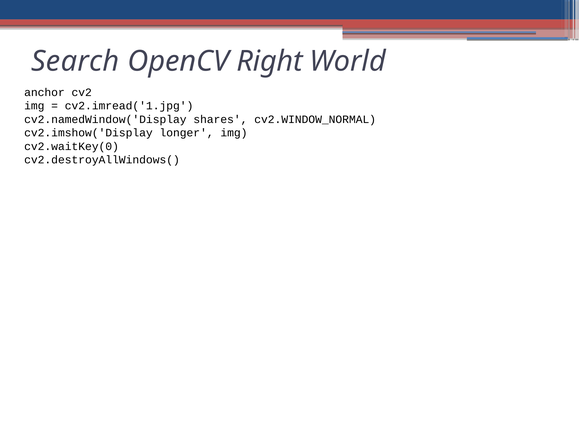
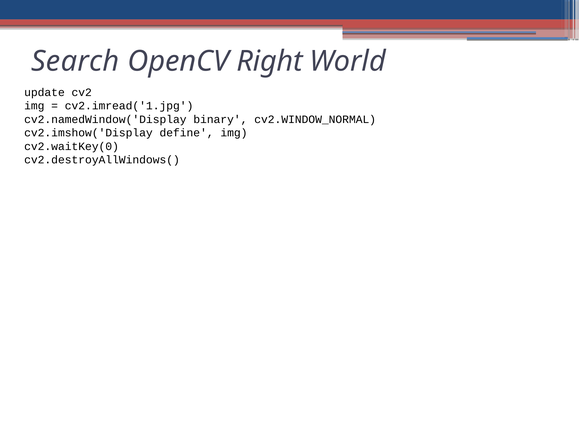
anchor: anchor -> update
shares: shares -> binary
longer: longer -> define
